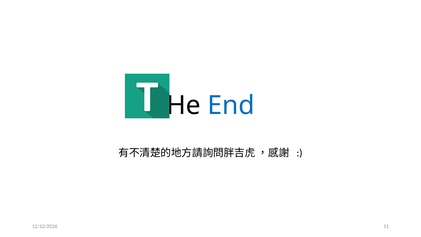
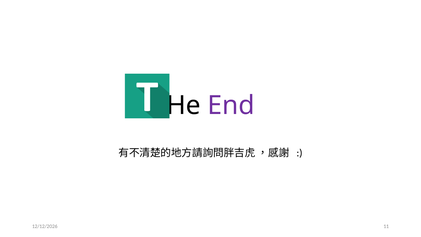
End colour: blue -> purple
